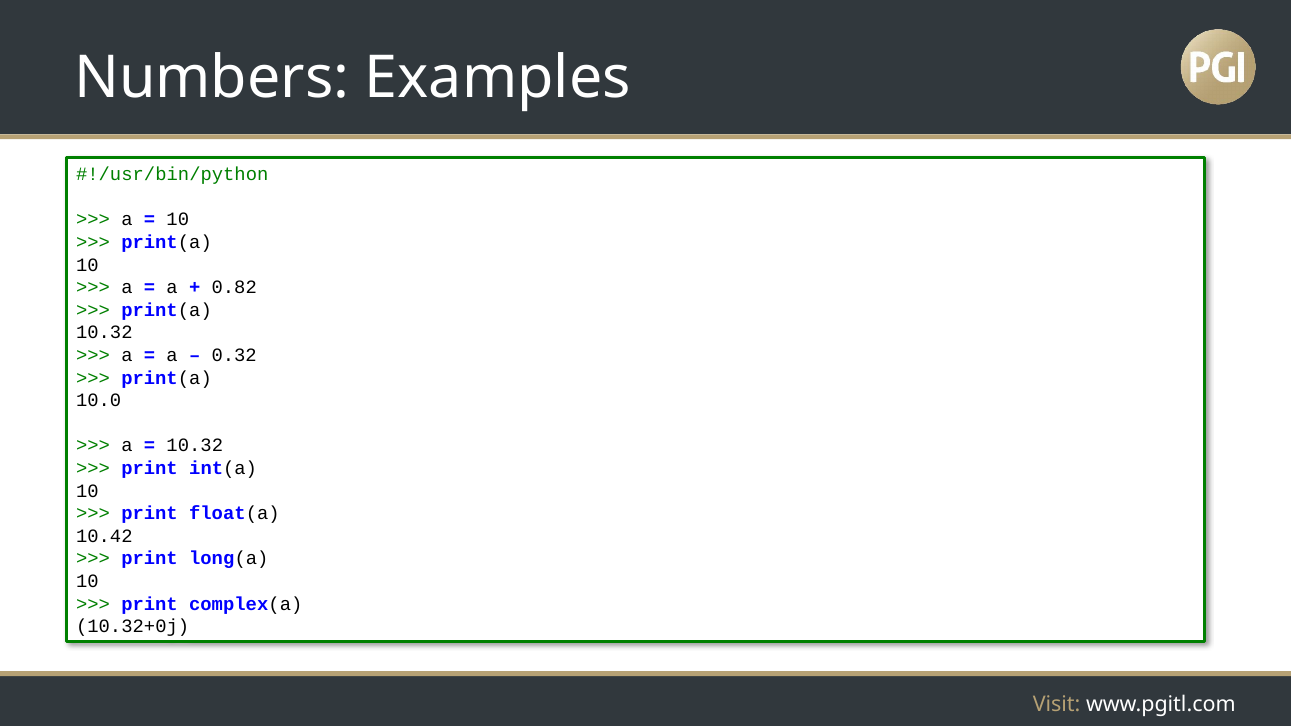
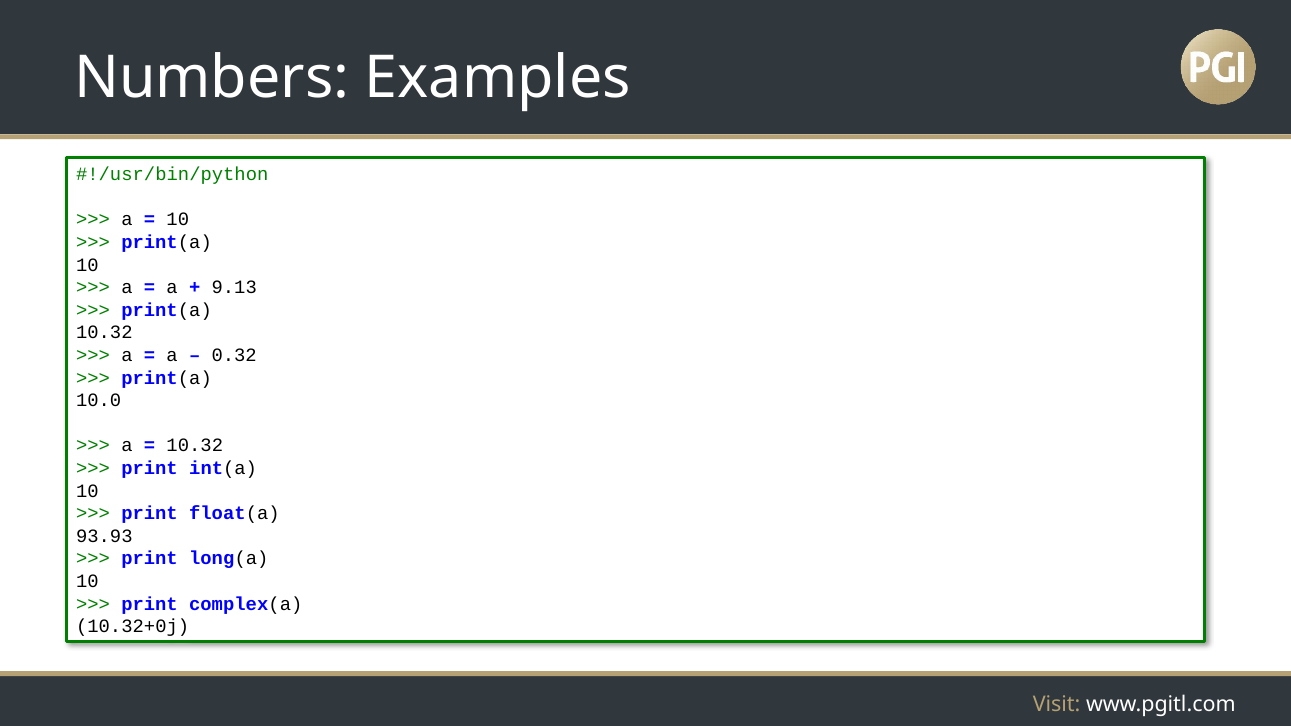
0.82: 0.82 -> 9.13
10.42: 10.42 -> 93.93
